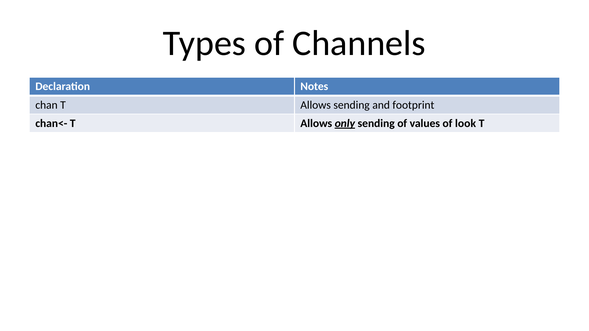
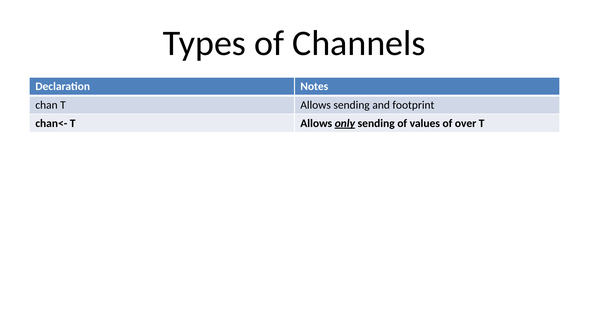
look: look -> over
